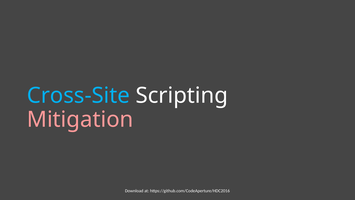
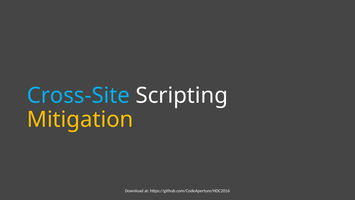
Mitigation colour: pink -> yellow
